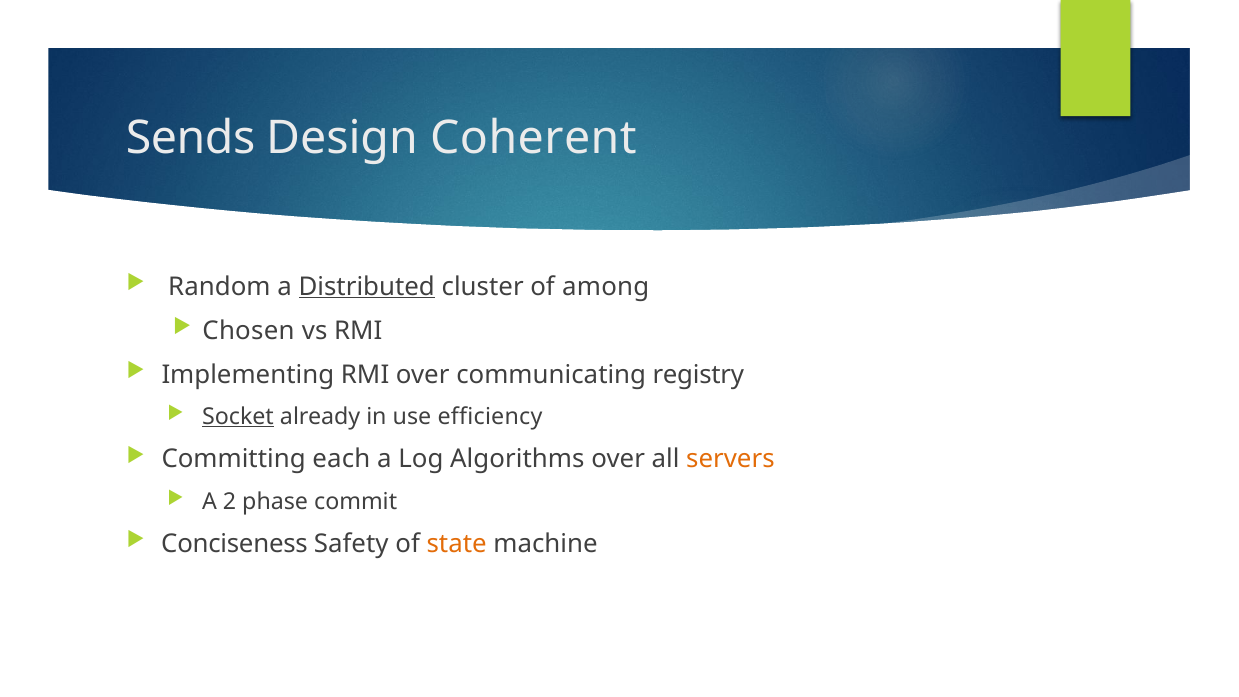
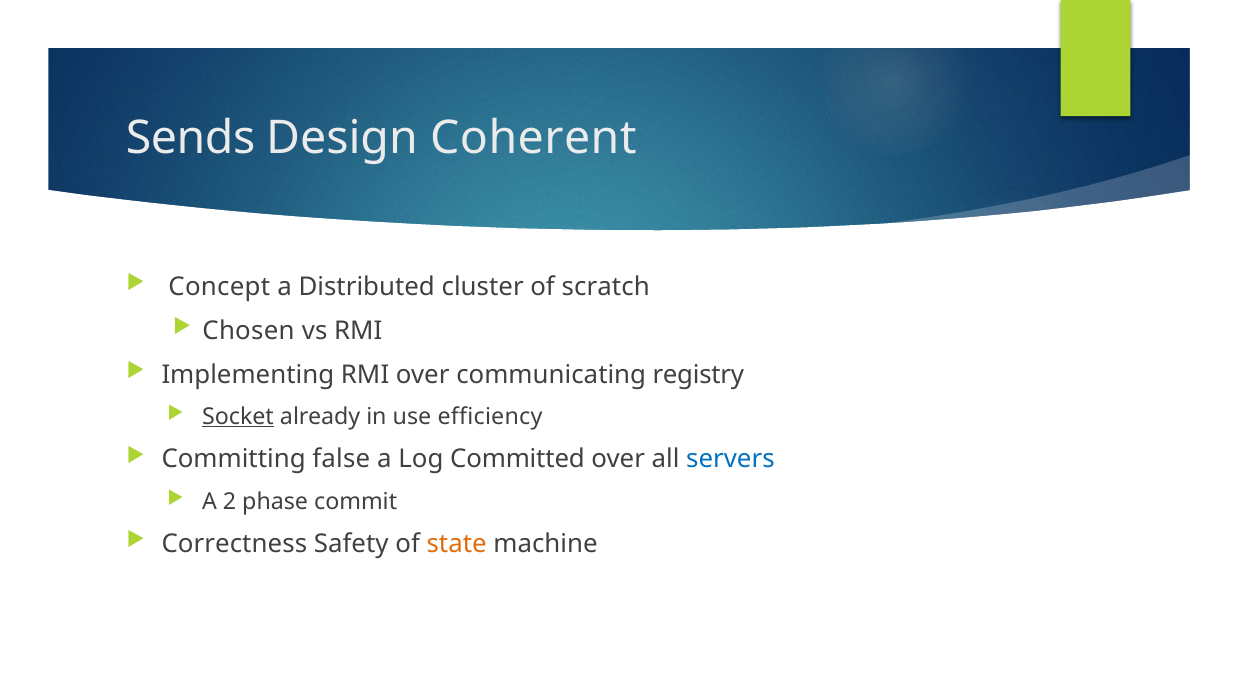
Random: Random -> Concept
Distributed underline: present -> none
among: among -> scratch
each: each -> false
Algorithms: Algorithms -> Committed
servers colour: orange -> blue
Conciseness: Conciseness -> Correctness
